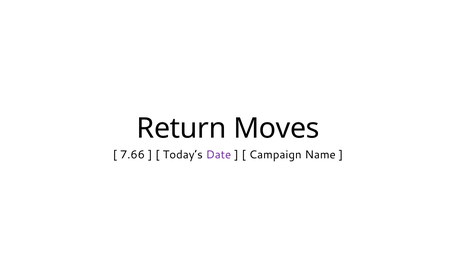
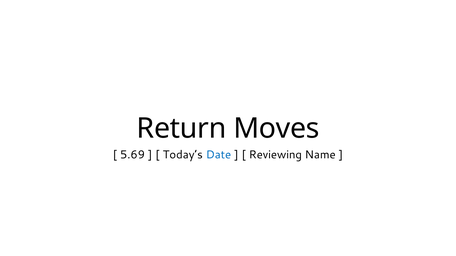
7.66: 7.66 -> 5.69
Date colour: purple -> blue
Campaign: Campaign -> Reviewing
